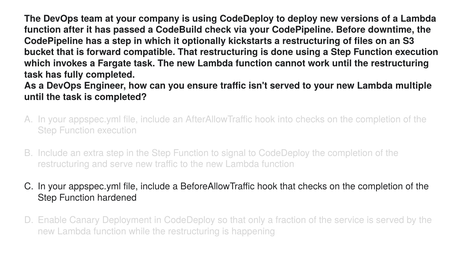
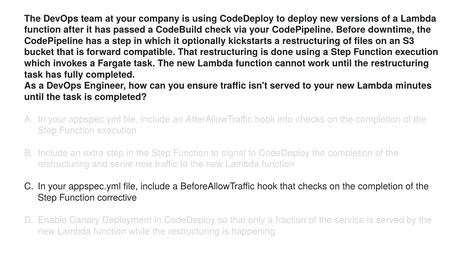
multiple: multiple -> minutes
hardened: hardened -> corrective
